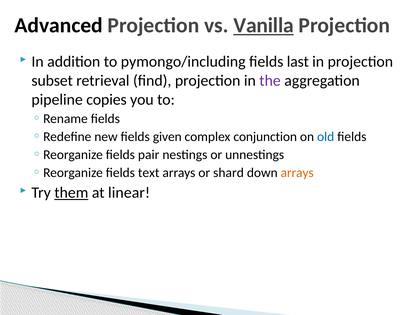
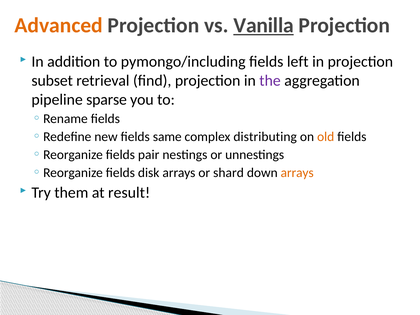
Advanced colour: black -> orange
last: last -> left
copies: copies -> sparse
given: given -> same
conjunction: conjunction -> distributing
old colour: blue -> orange
text: text -> disk
them underline: present -> none
linear: linear -> result
